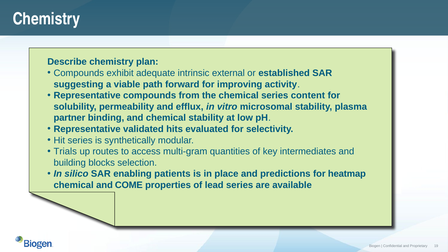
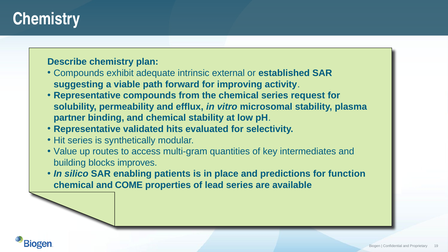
content: content -> request
Trials: Trials -> Value
selection: selection -> improves
heatmap: heatmap -> function
